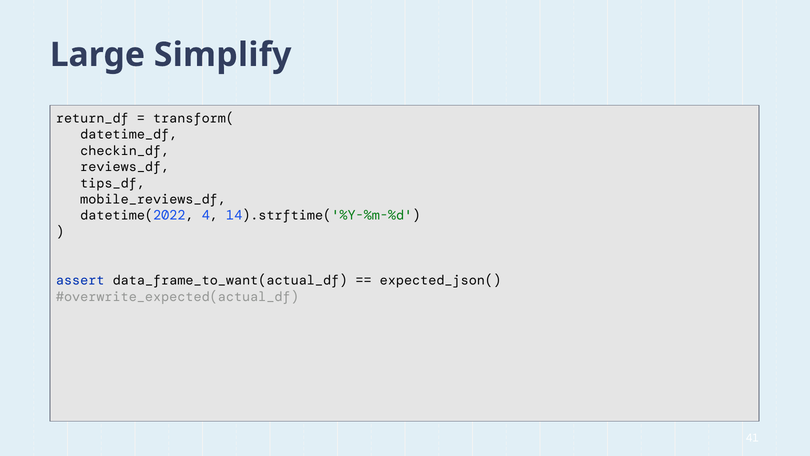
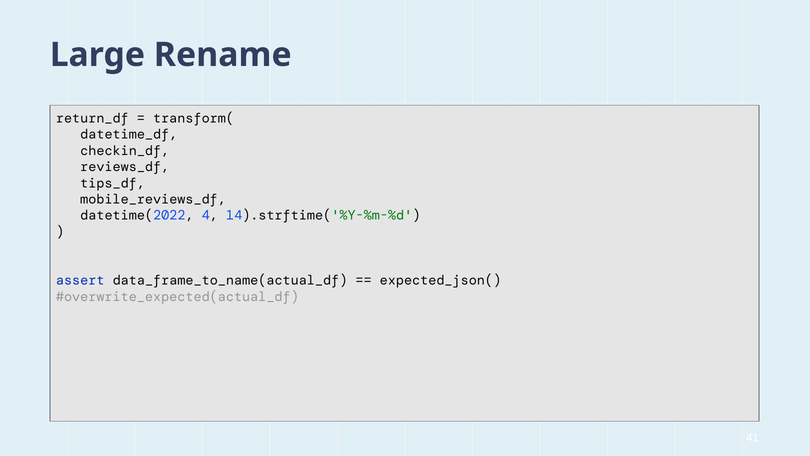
Simplify: Simplify -> Rename
data_frame_to_want(actual_df: data_frame_to_want(actual_df -> data_frame_to_name(actual_df
